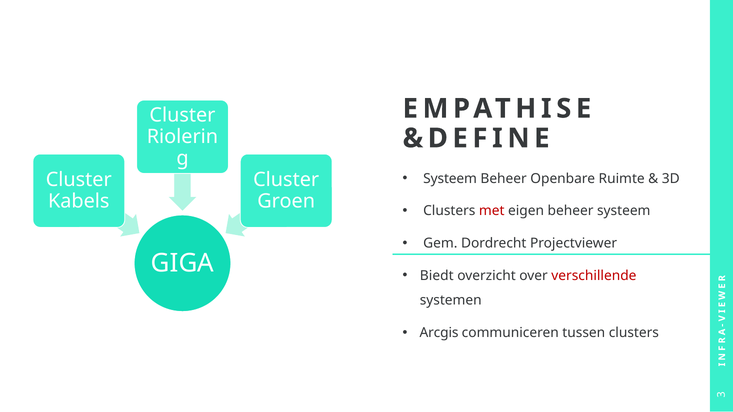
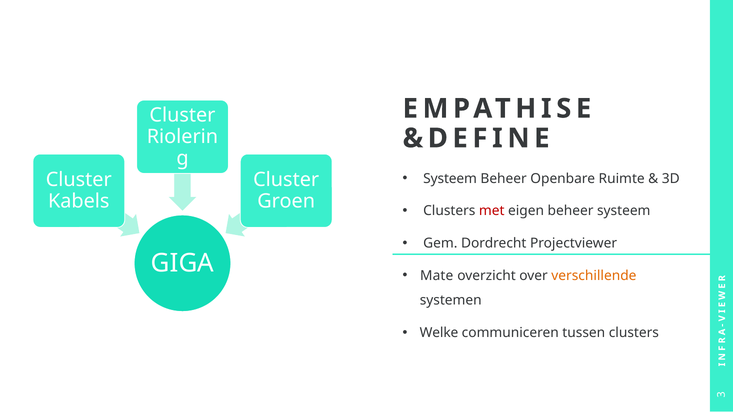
Biedt: Biedt -> Mate
verschillende colour: red -> orange
Arcgis: Arcgis -> Welke
